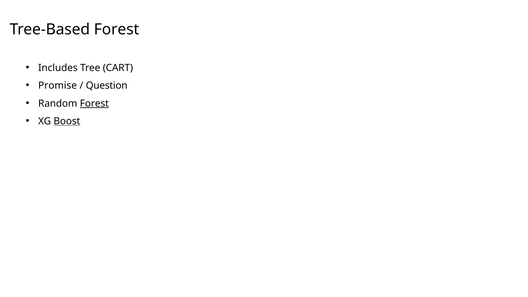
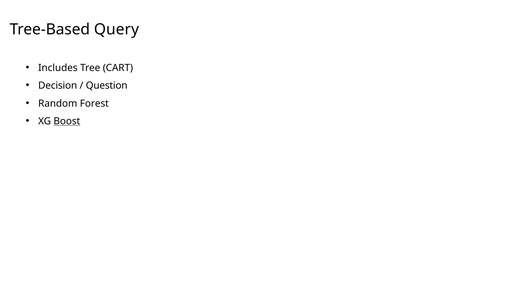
Tree-Based Forest: Forest -> Query
Promise: Promise -> Decision
Forest at (94, 103) underline: present -> none
